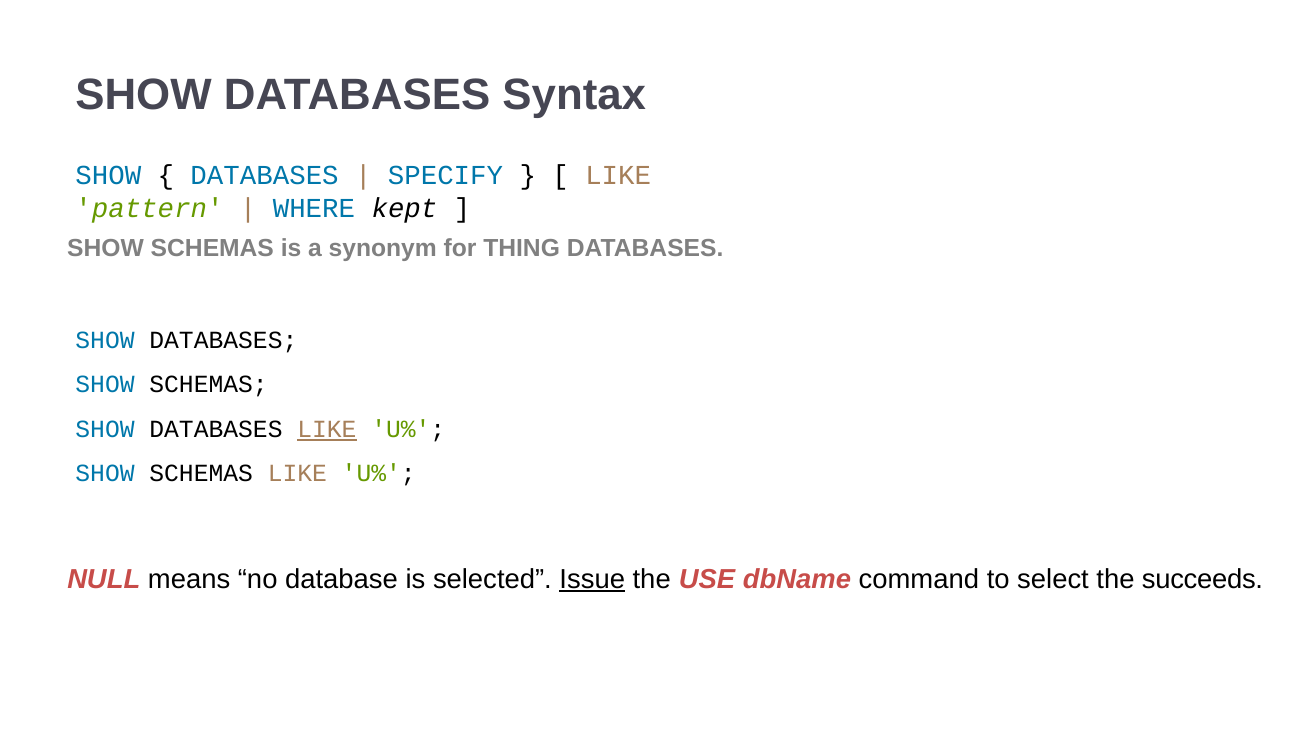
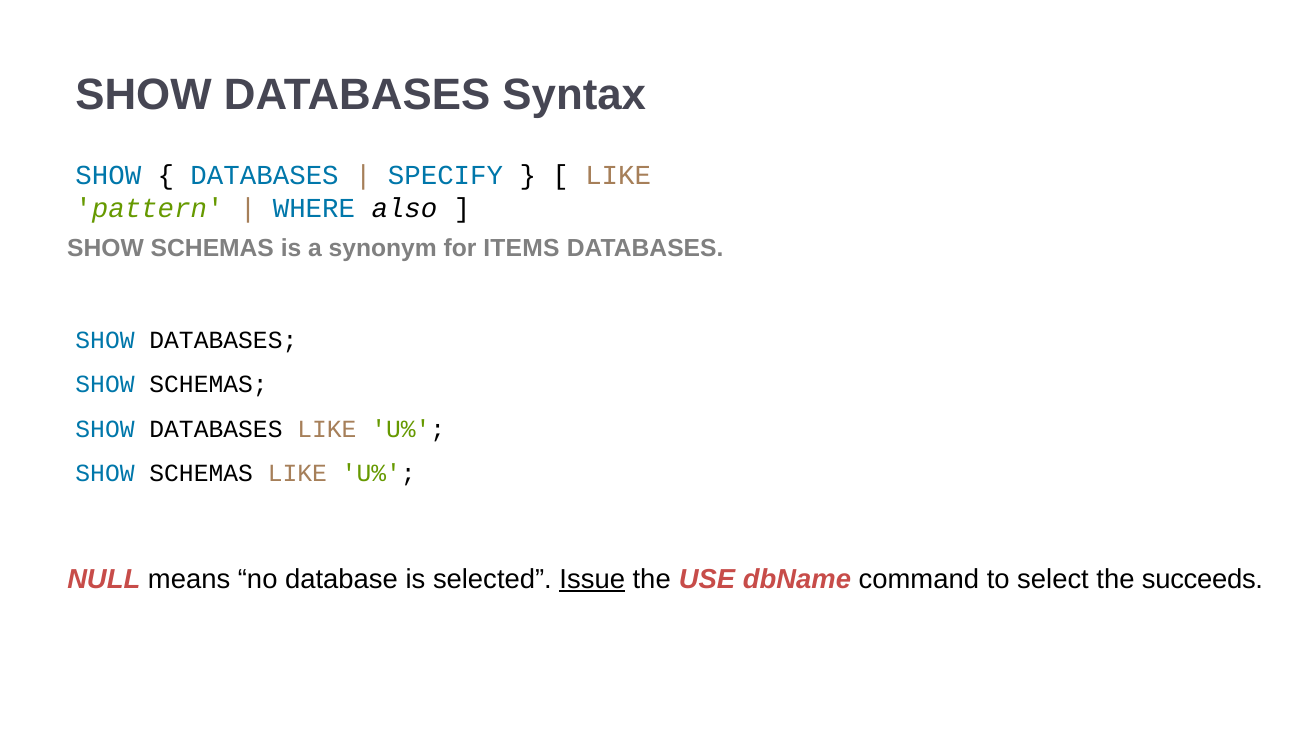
kept: kept -> also
THING: THING -> ITEMS
LIKE at (327, 429) underline: present -> none
